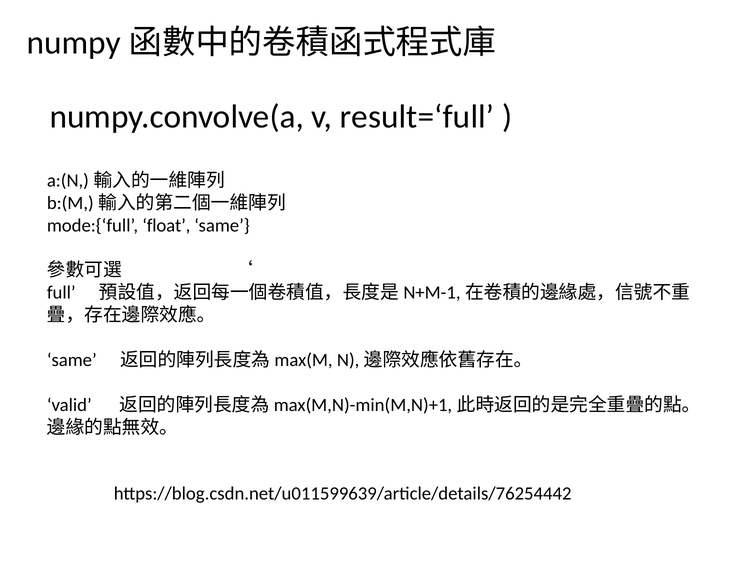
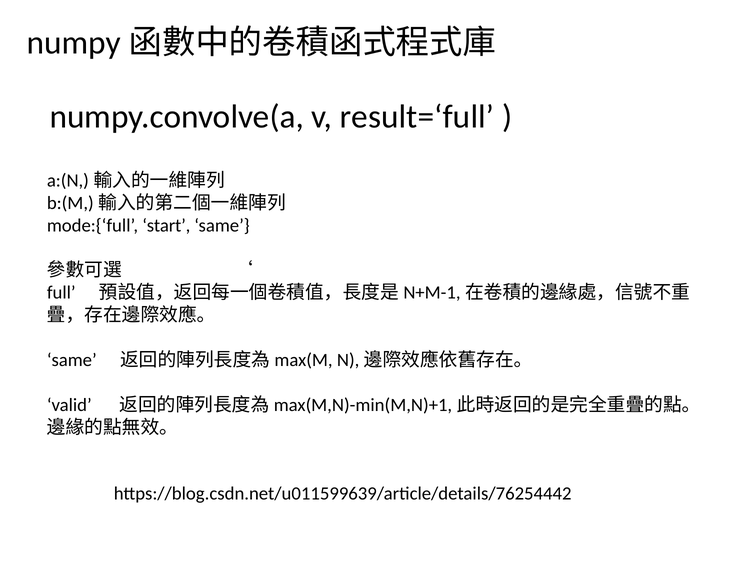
float: float -> start
